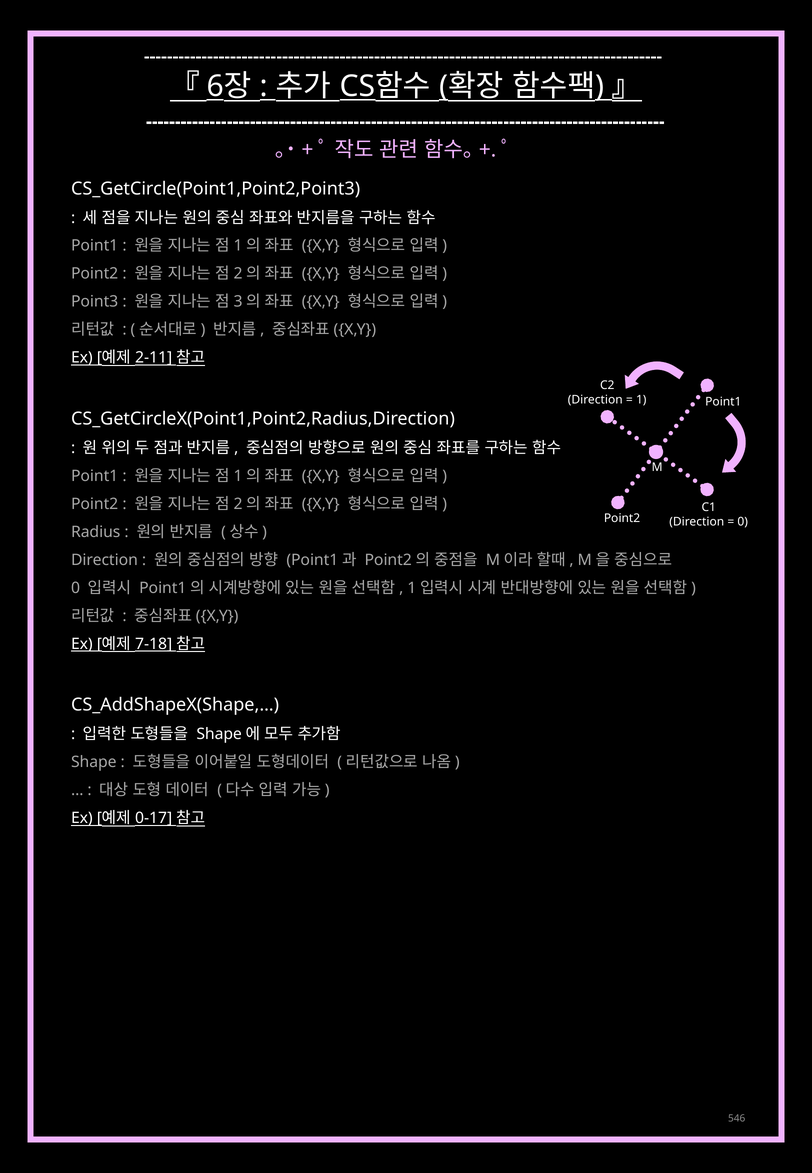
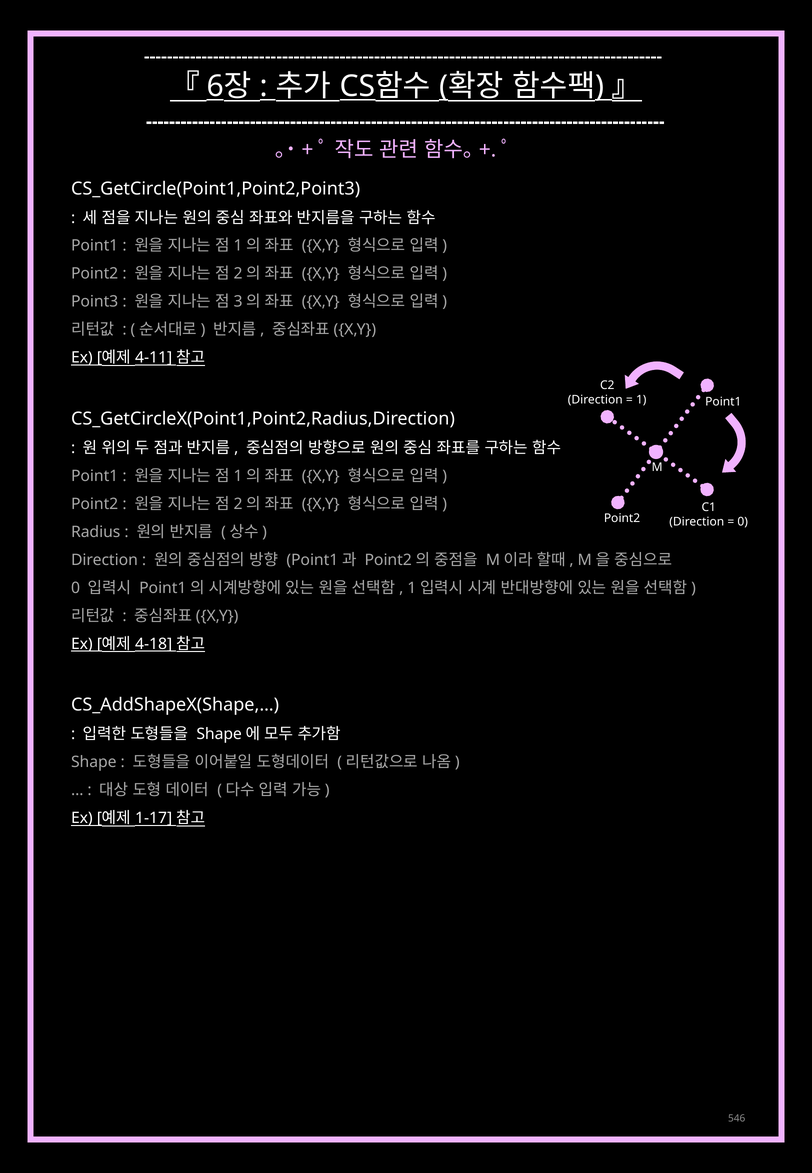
2-11: 2-11 -> 4-11
7-18: 7-18 -> 4-18
0-17: 0-17 -> 1-17
